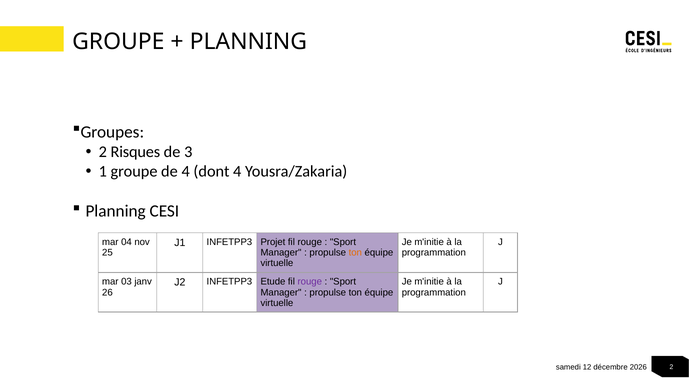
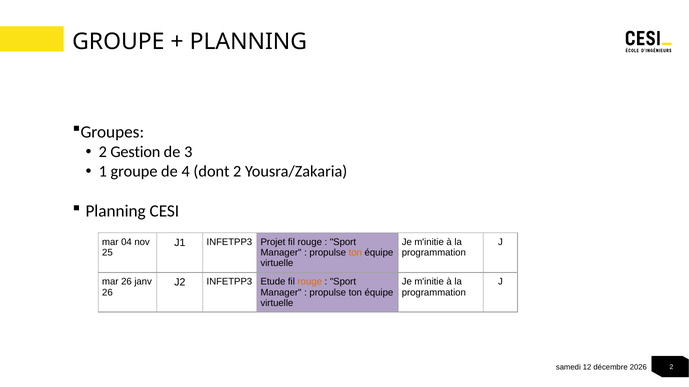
Risques: Risques -> Gestion
dont 4: 4 -> 2
mar 03: 03 -> 26
rouge at (310, 282) colour: purple -> orange
